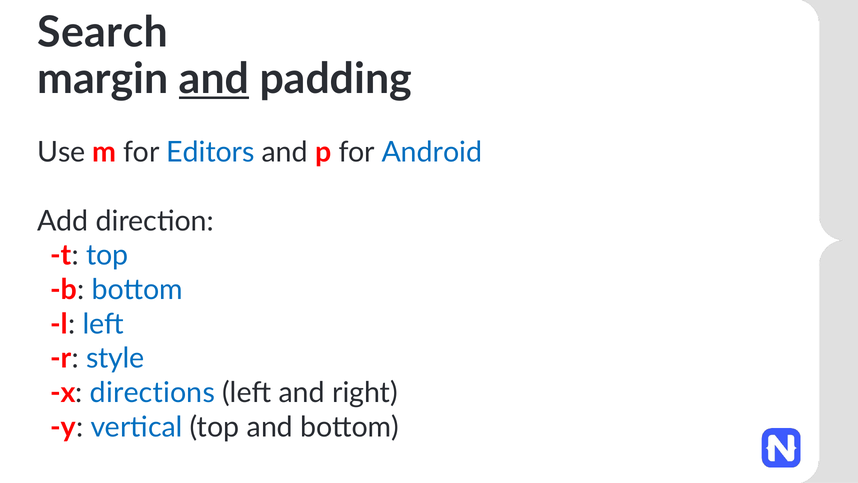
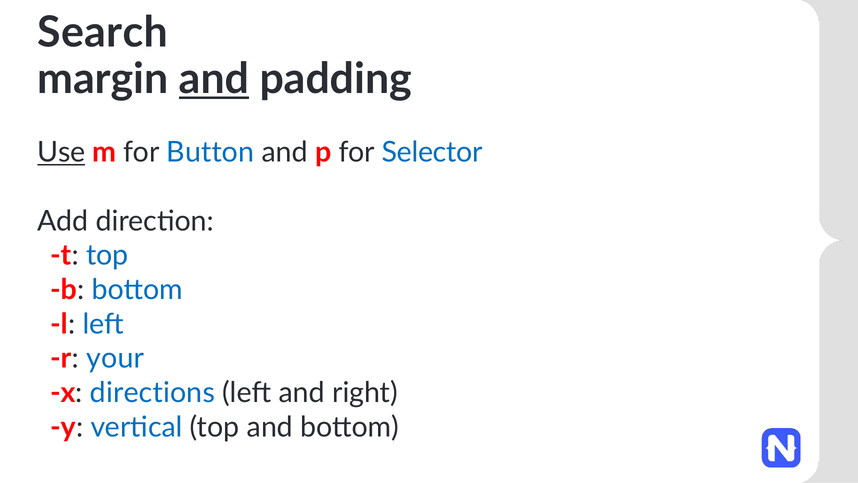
Use underline: none -> present
Editors: Editors -> Button
Android: Android -> Selector
style: style -> your
